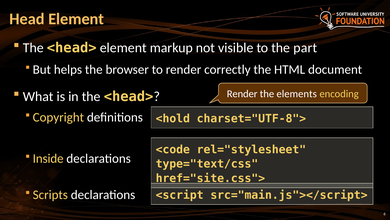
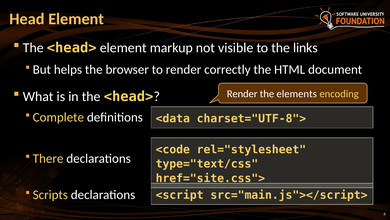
part: part -> links
Copyright: Copyright -> Complete
<hold: <hold -> <data
Inside: Inside -> There
